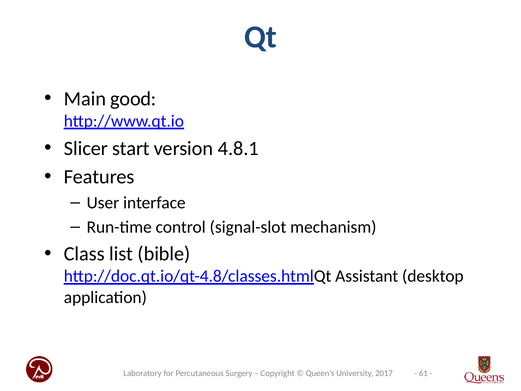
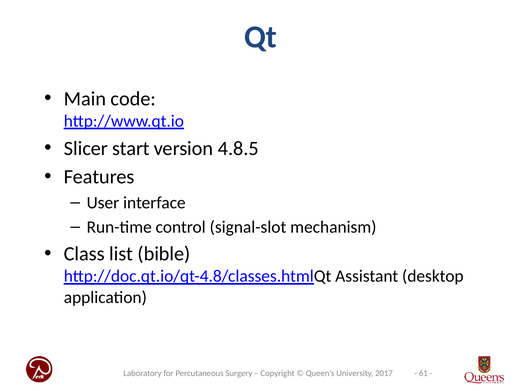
good: good -> code
4.8.1: 4.8.1 -> 4.8.5
